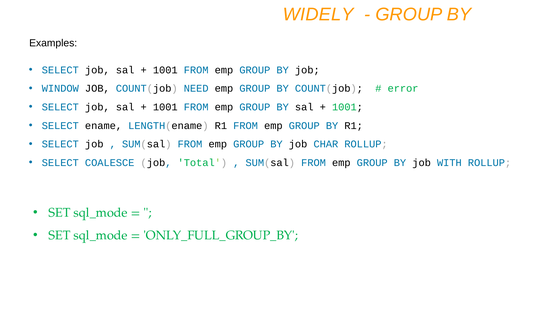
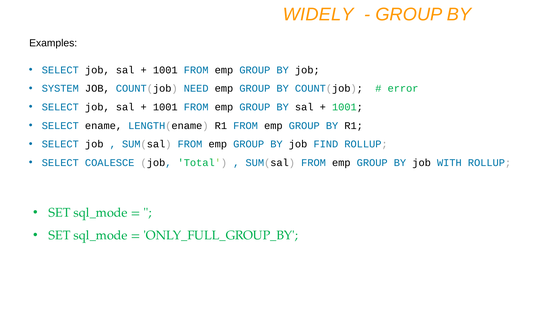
WINDOW: WINDOW -> SYSTEM
CHAR: CHAR -> FIND
